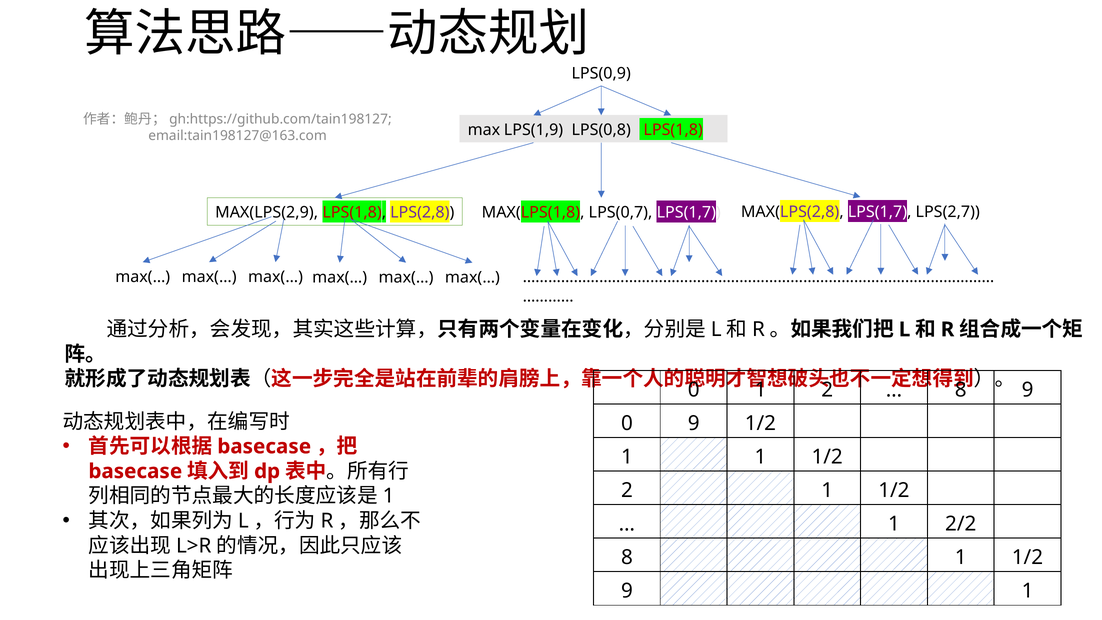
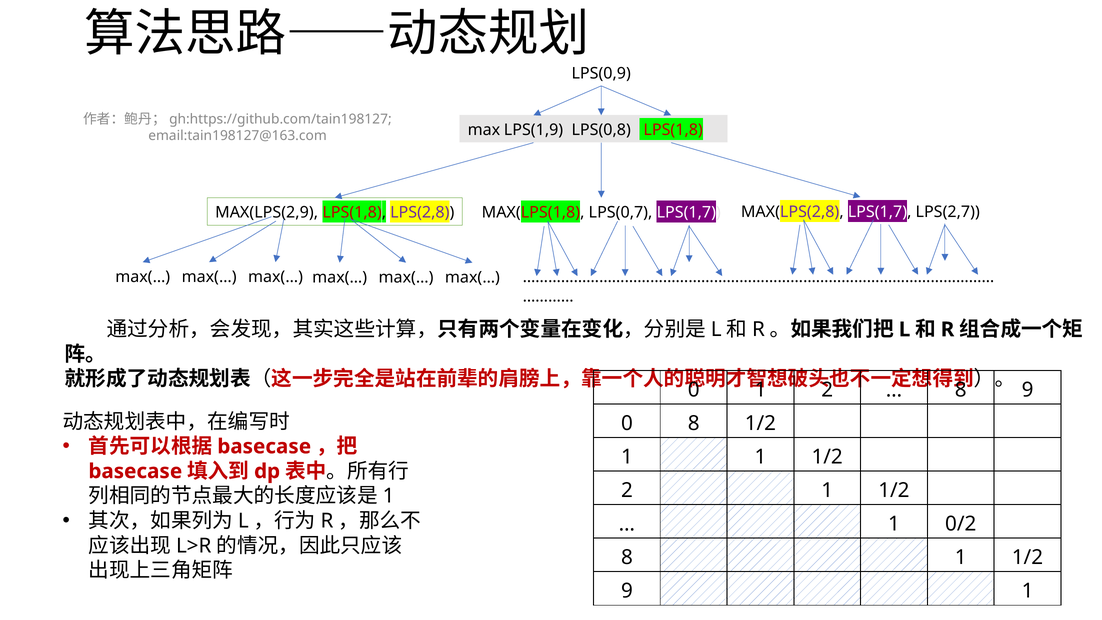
0 9: 9 -> 8
2/2: 2/2 -> 0/2
